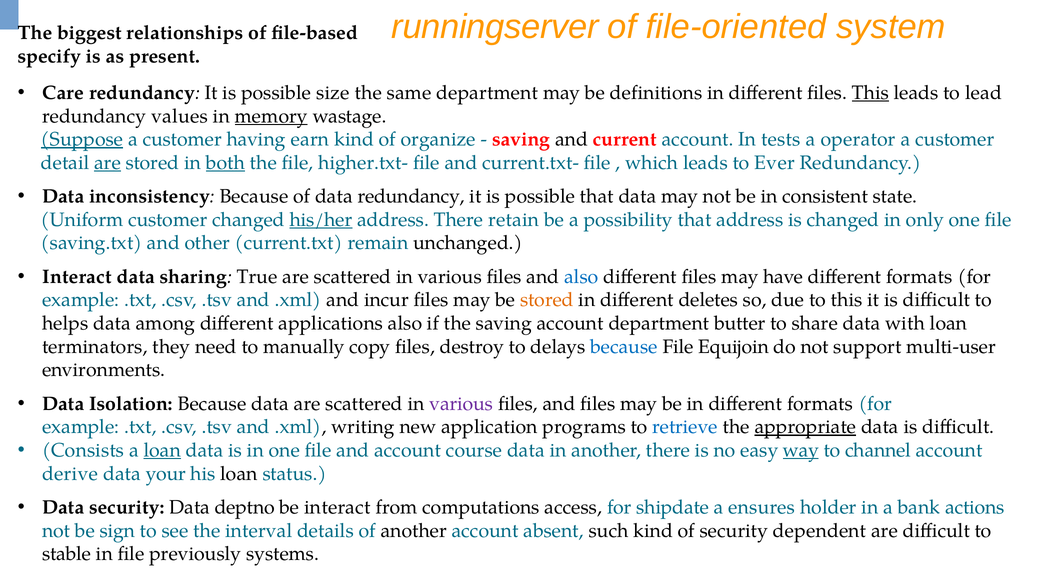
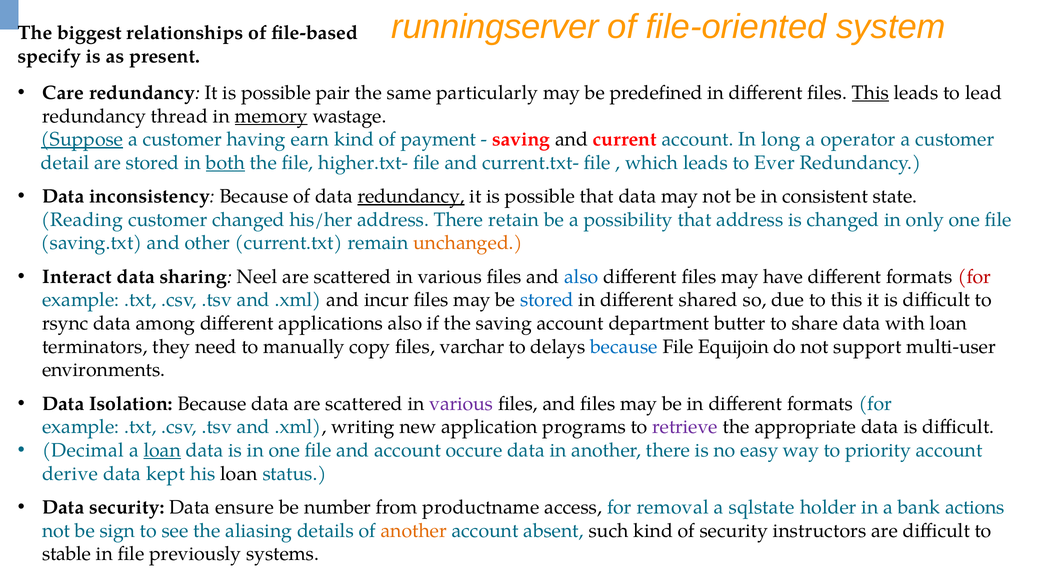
size: size -> pair
same department: department -> particularly
definitions: definitions -> predefined
values: values -> thread
organize: organize -> payment
tests: tests -> long
are at (108, 163) underline: present -> none
redundancy at (411, 197) underline: none -> present
Uniform: Uniform -> Reading
his/her underline: present -> none
unchanged colour: black -> orange
True: True -> Neel
for at (974, 277) colour: black -> red
stored at (547, 300) colour: orange -> blue
deletes: deletes -> shared
helps: helps -> rsync
destroy: destroy -> varchar
retrieve colour: blue -> purple
appropriate underline: present -> none
Consists: Consists -> Decimal
course: course -> occure
way underline: present -> none
channel: channel -> priority
your: your -> kept
deptno: deptno -> ensure
be interact: interact -> number
computations: computations -> productname
shipdate: shipdate -> removal
ensures: ensures -> sqlstate
interval: interval -> aliasing
another at (414, 531) colour: black -> orange
dependent: dependent -> instructors
